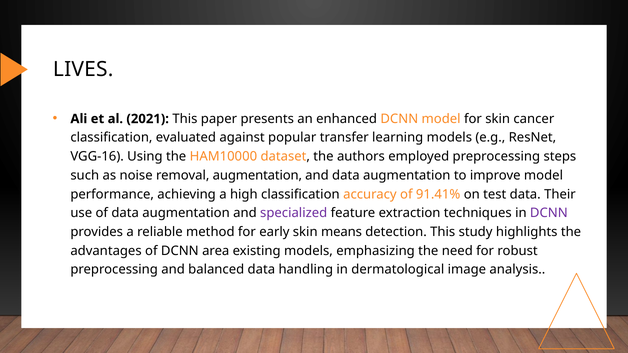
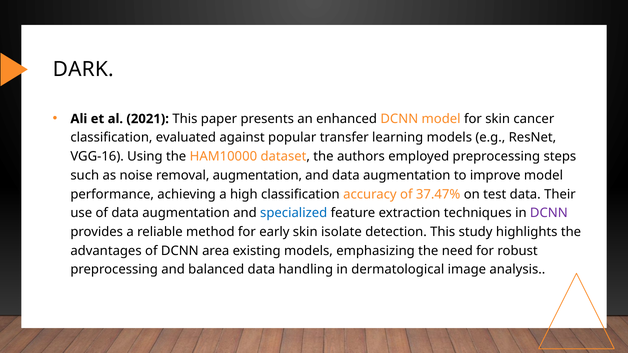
LIVES: LIVES -> DARK
91.41%: 91.41% -> 37.47%
specialized colour: purple -> blue
means: means -> isolate
